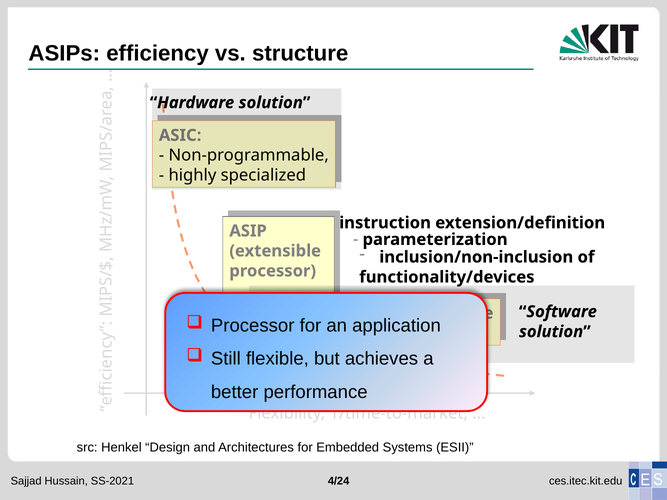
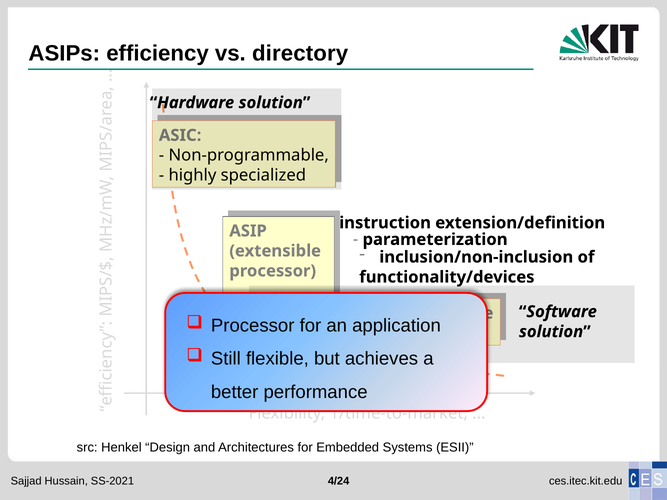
structure: structure -> directory
